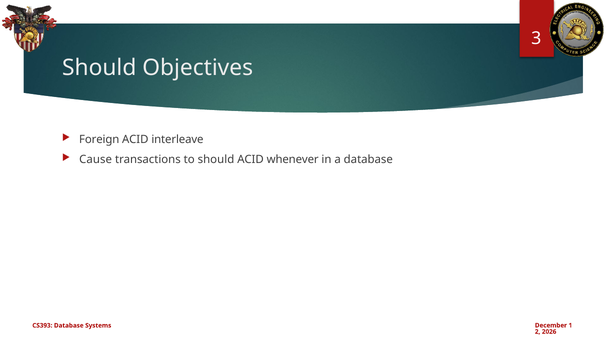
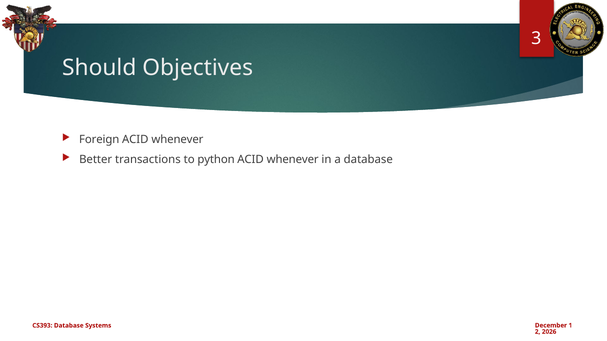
interleave at (177, 140): interleave -> whenever
Cause: Cause -> Better
to should: should -> python
